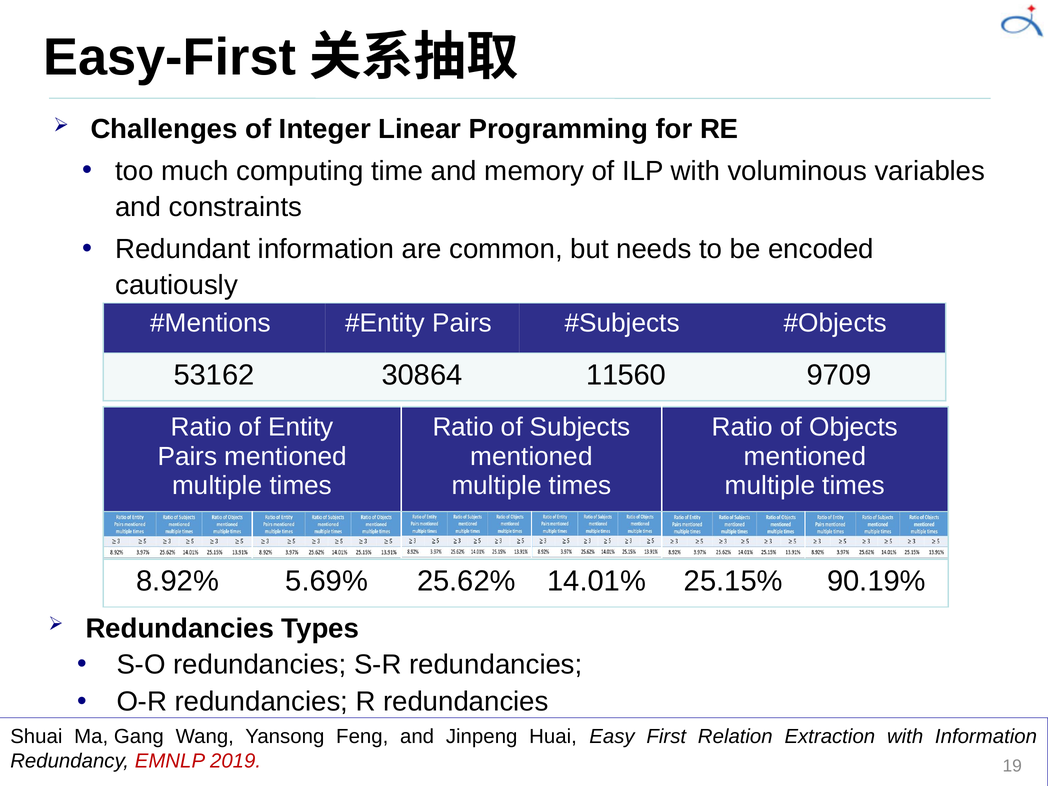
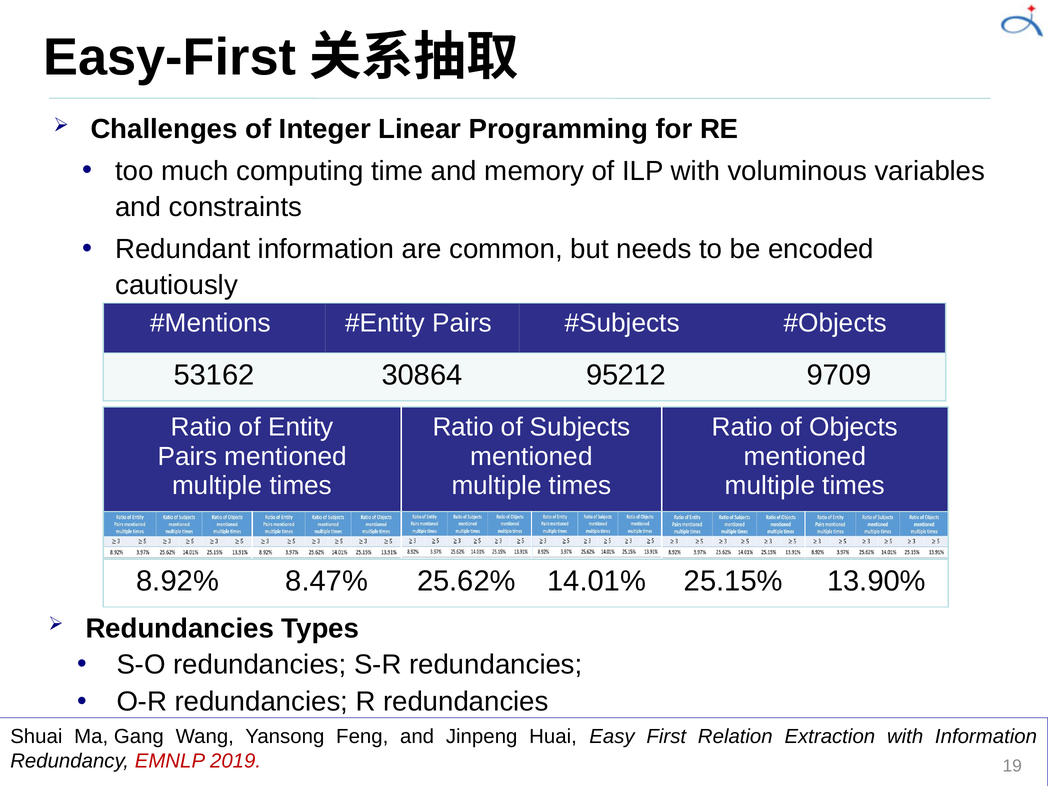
11560: 11560 -> 95212
5.69%: 5.69% -> 8.47%
90.19%: 90.19% -> 13.90%
